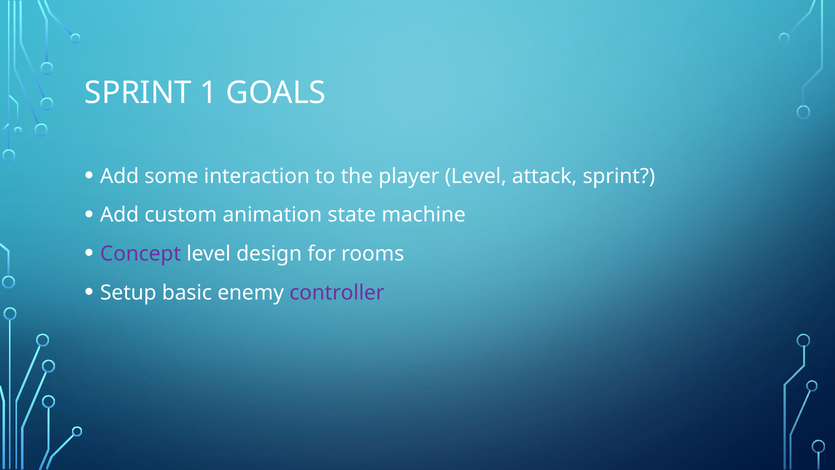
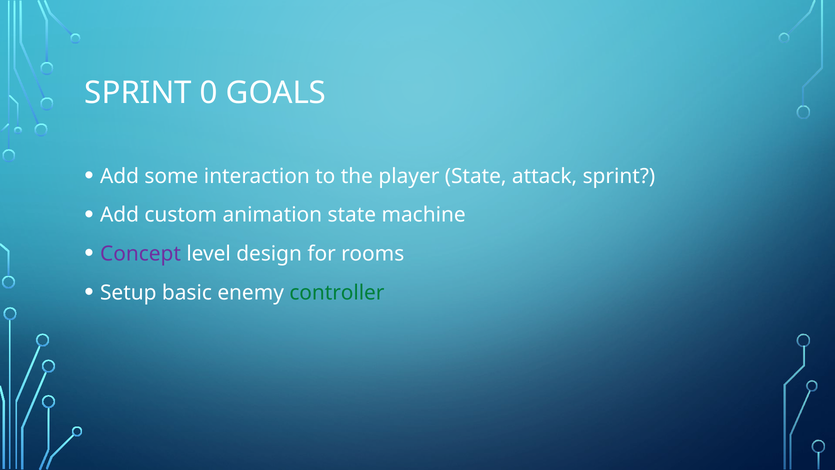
1: 1 -> 0
player Level: Level -> State
controller colour: purple -> green
